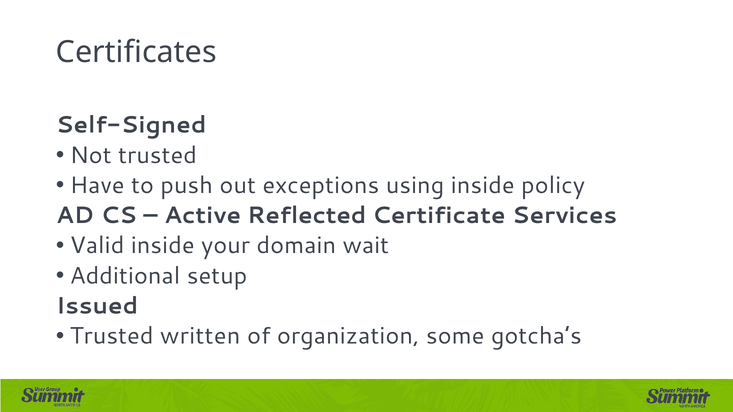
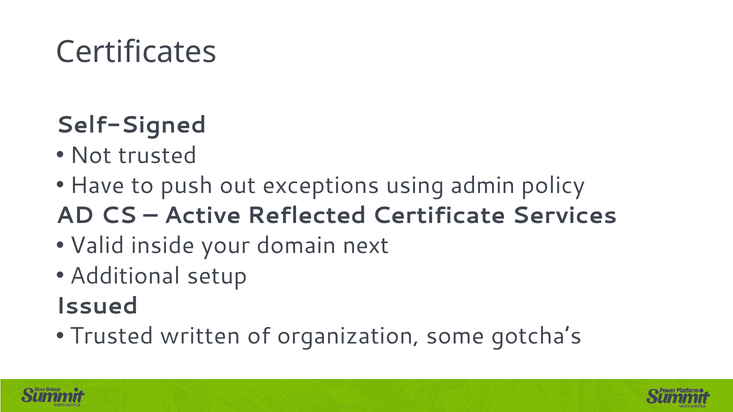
using inside: inside -> admin
wait: wait -> next
